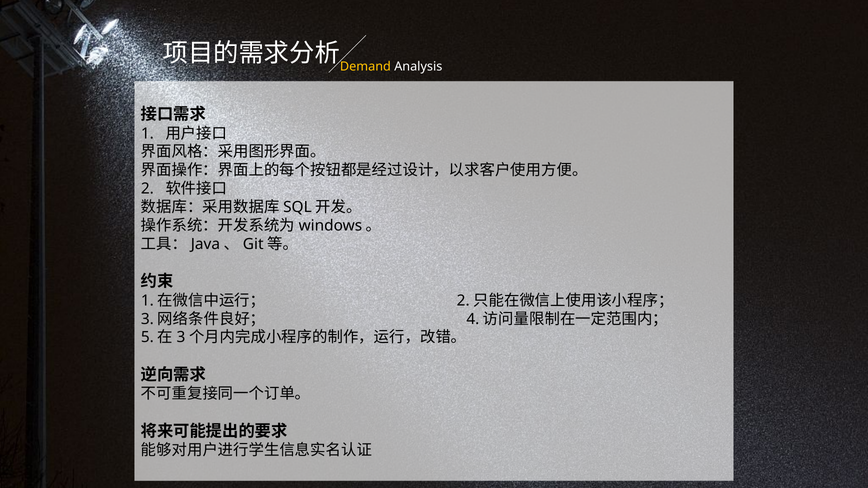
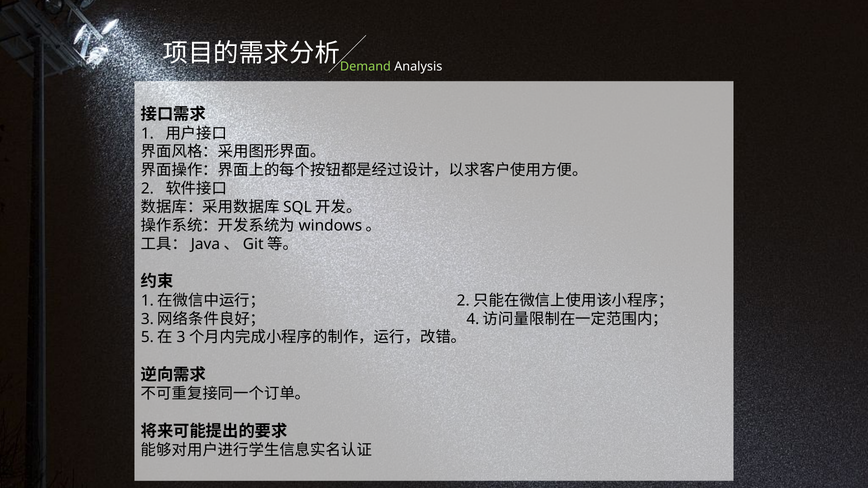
Demand colour: yellow -> light green
